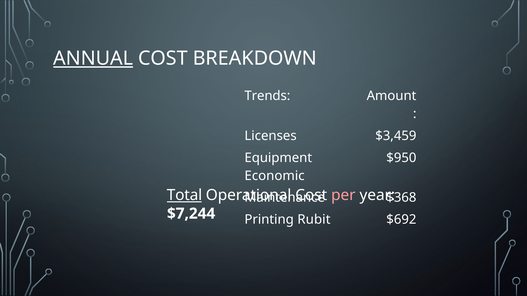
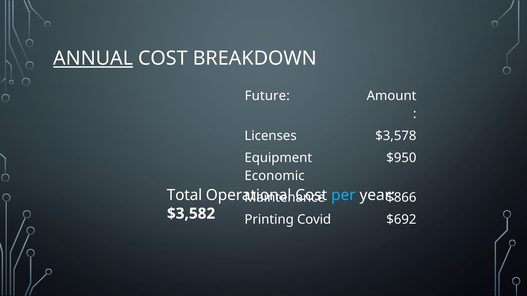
Trends: Trends -> Future
$3,459: $3,459 -> $3,578
Total underline: present -> none
per colour: pink -> light blue
$368: $368 -> $866
$7,244: $7,244 -> $3,582
Rubit: Rubit -> Covid
